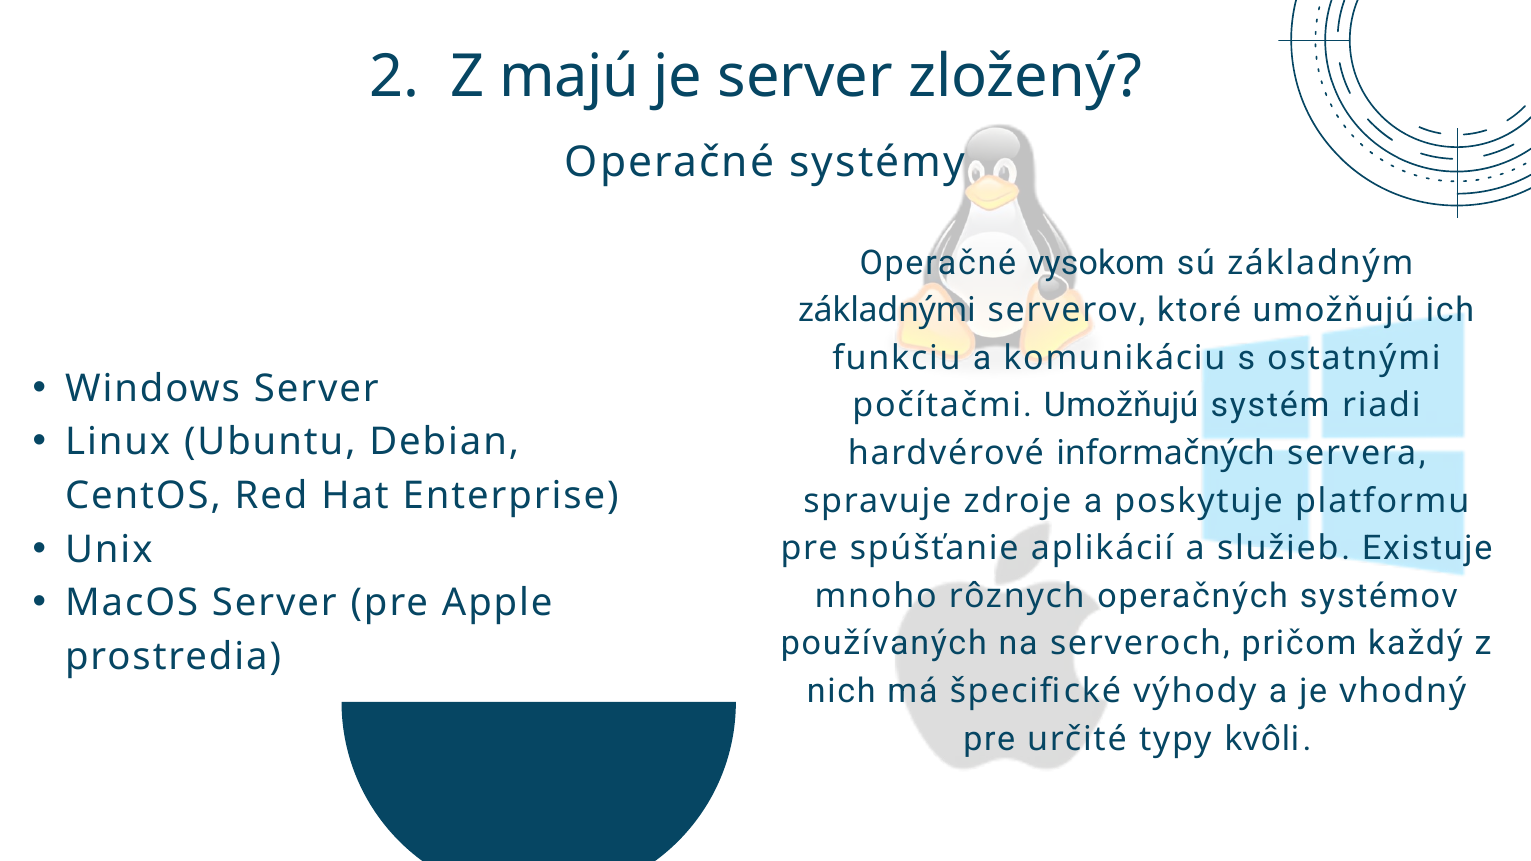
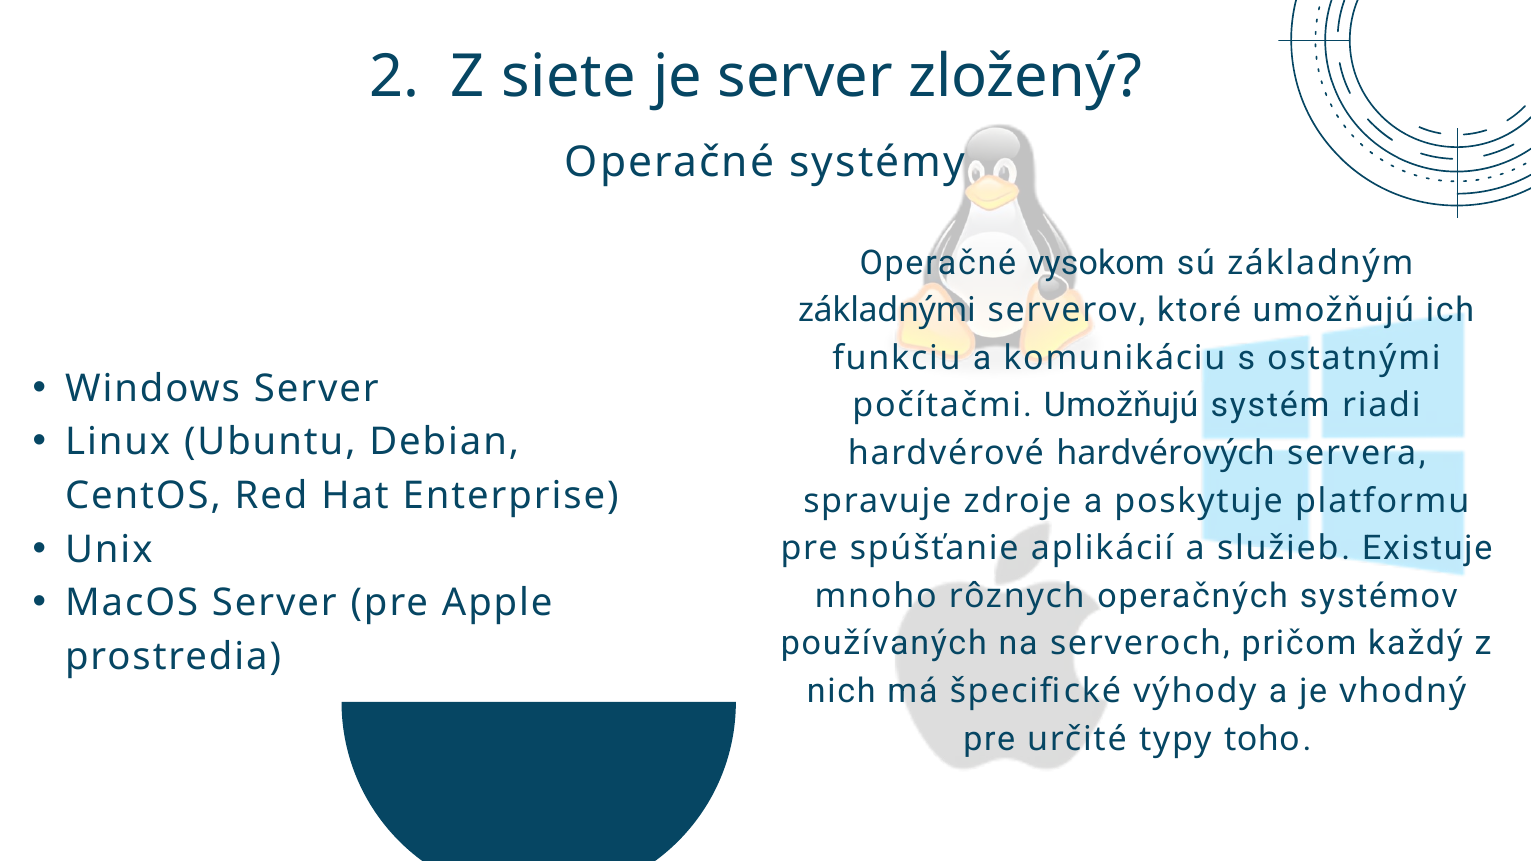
majú: majú -> siete
informačných: informačných -> hardvérových
kvôli: kvôli -> toho
